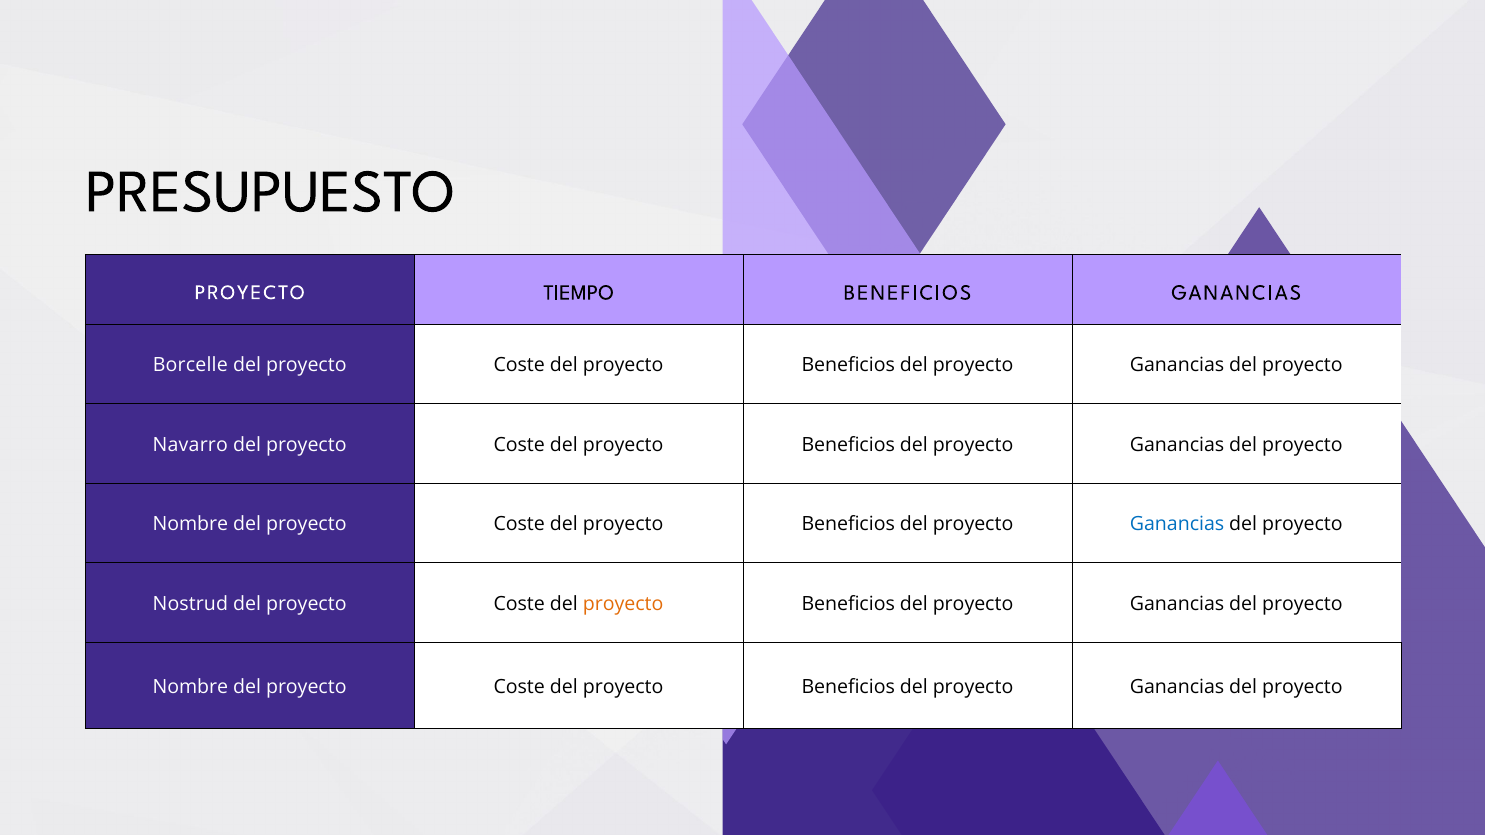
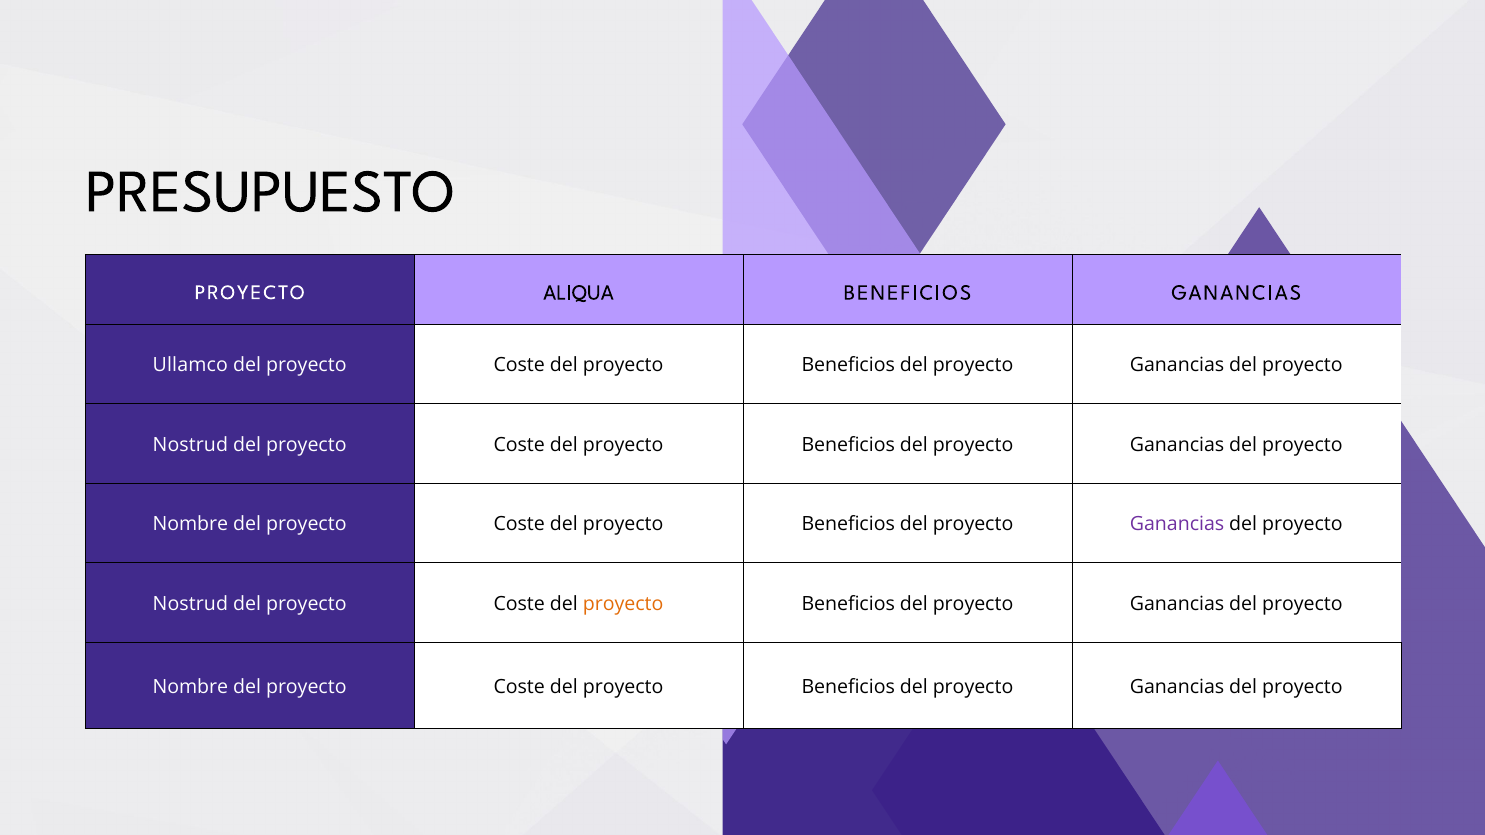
TIEMPO: TIEMPO -> ALIQUA
Borcelle: Borcelle -> Ullamco
Navarro at (190, 445): Navarro -> Nostrud
Ganancias at (1177, 525) colour: blue -> purple
